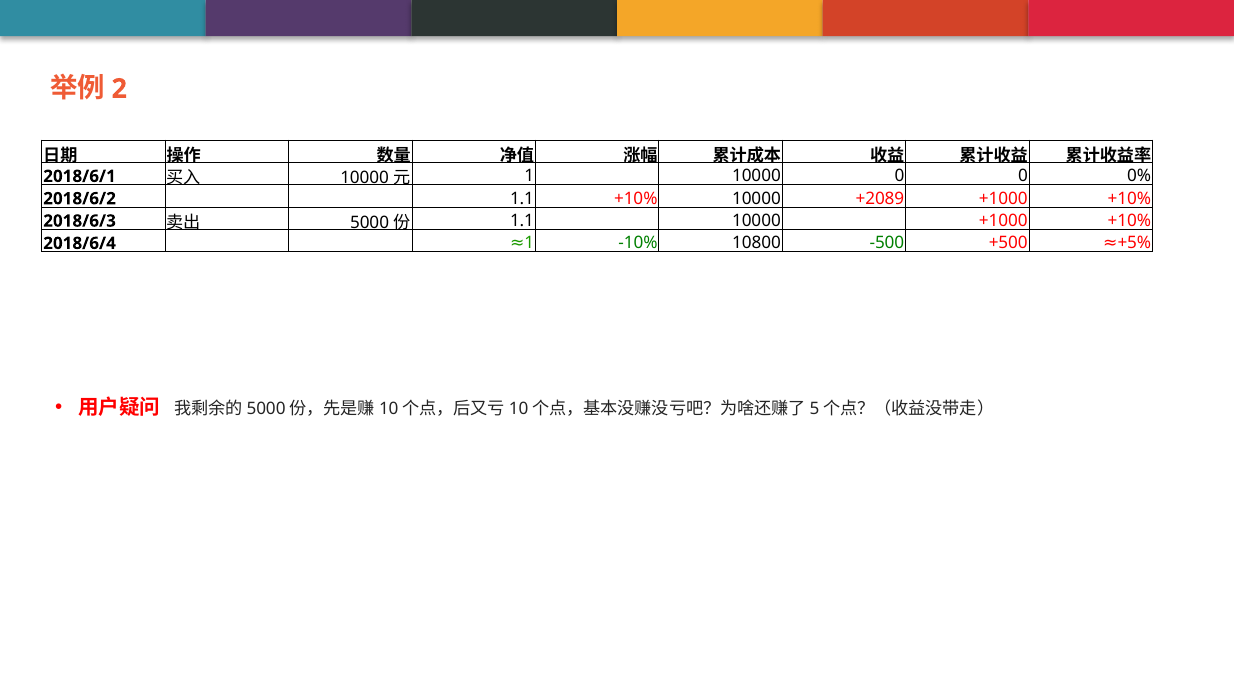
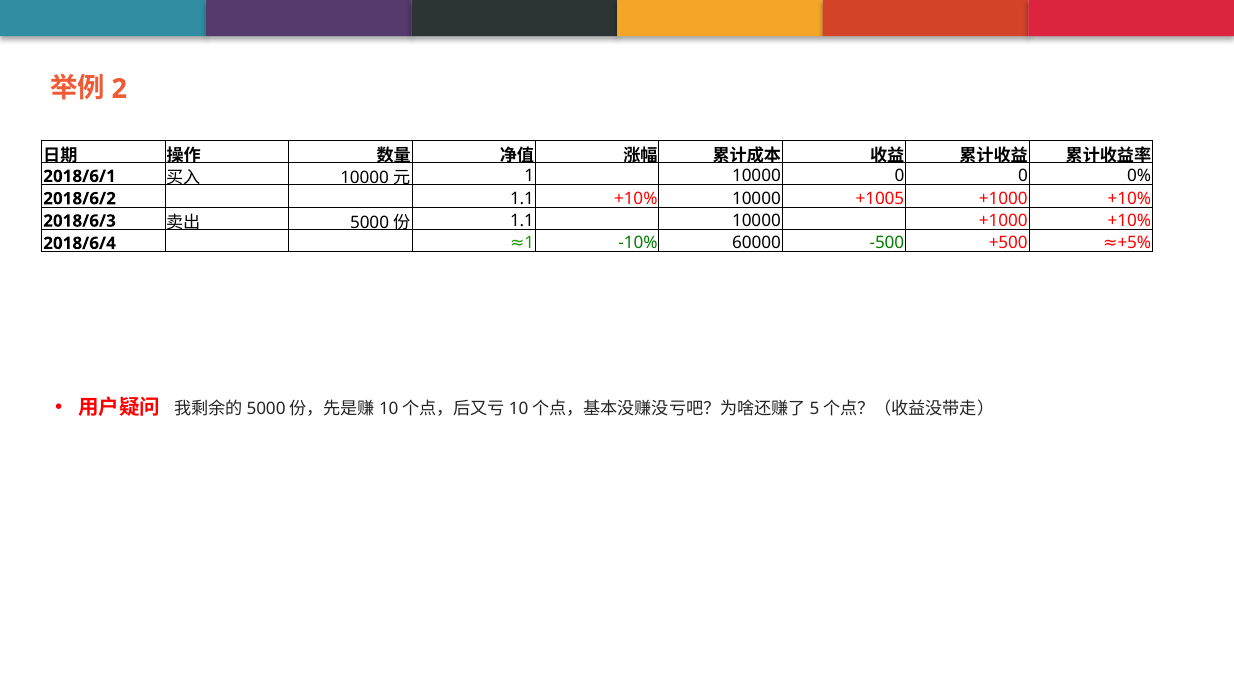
+2089: +2089 -> +1005
10800: 10800 -> 60000
